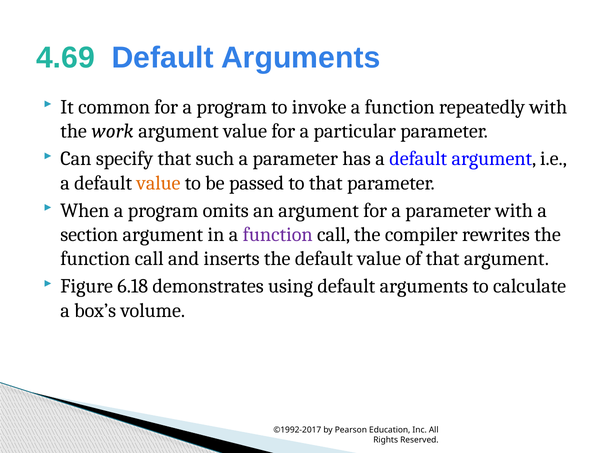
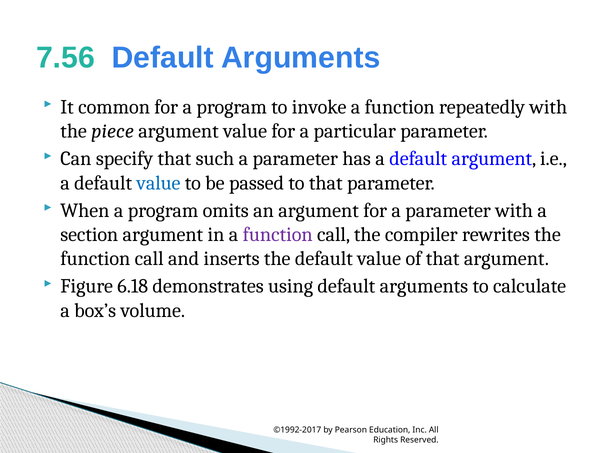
4.69: 4.69 -> 7.56
work: work -> piece
value at (158, 183) colour: orange -> blue
